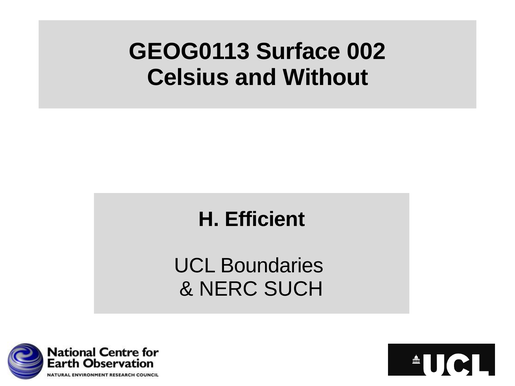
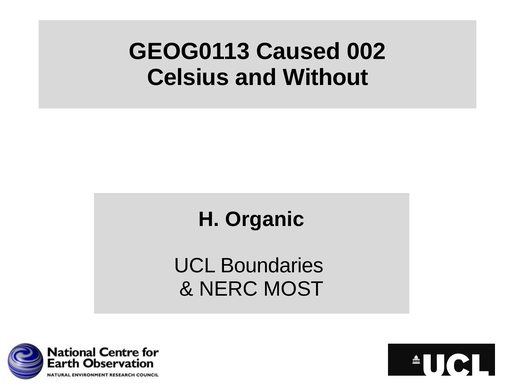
Surface: Surface -> Caused
Efficient: Efficient -> Organic
SUCH: SUCH -> MOST
